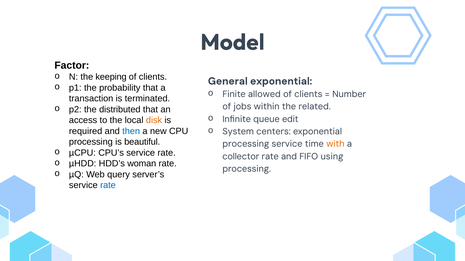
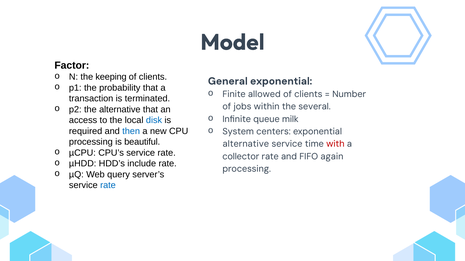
related: related -> several
the distributed: distributed -> alternative
edit: edit -> milk
disk colour: orange -> blue
processing at (246, 144): processing -> alternative
with colour: orange -> red
using: using -> again
woman: woman -> include
